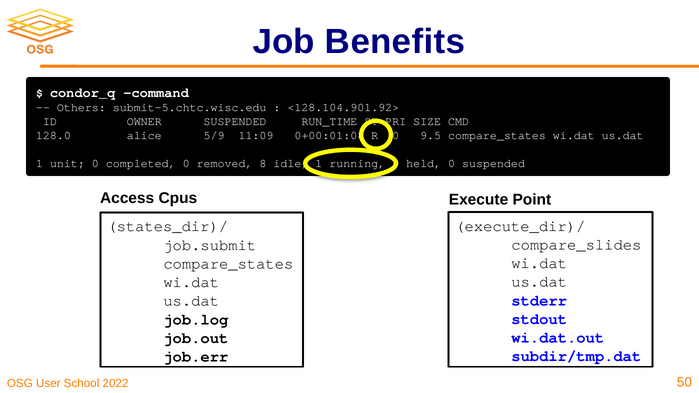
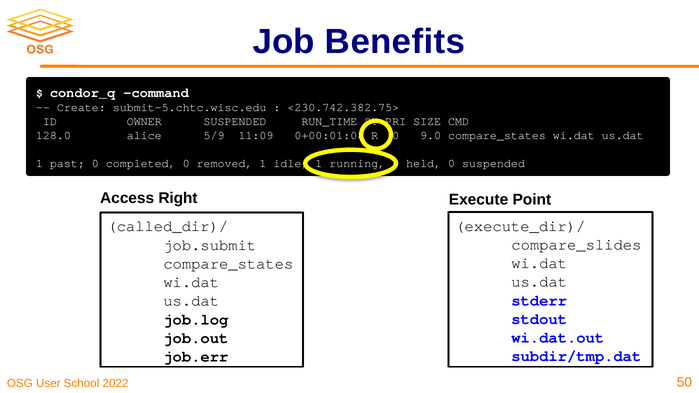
Others: Others -> Create
<128.104.901.92>: <128.104.901.92> -> <230.742.382.75>
9.5: 9.5 -> 9.0
unit: unit -> past
removed 8: 8 -> 1
Cpus: Cpus -> Right
states_dir)/: states_dir)/ -> called_dir)/
